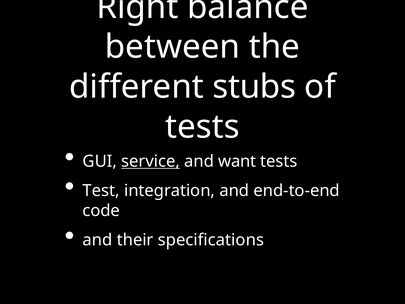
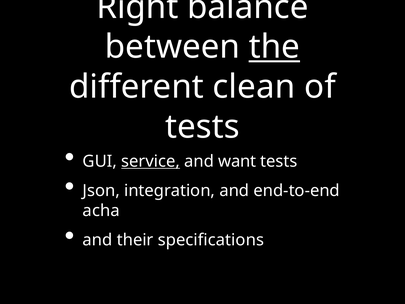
the underline: none -> present
stubs: stubs -> clean
Test: Test -> Json
code: code -> acha
